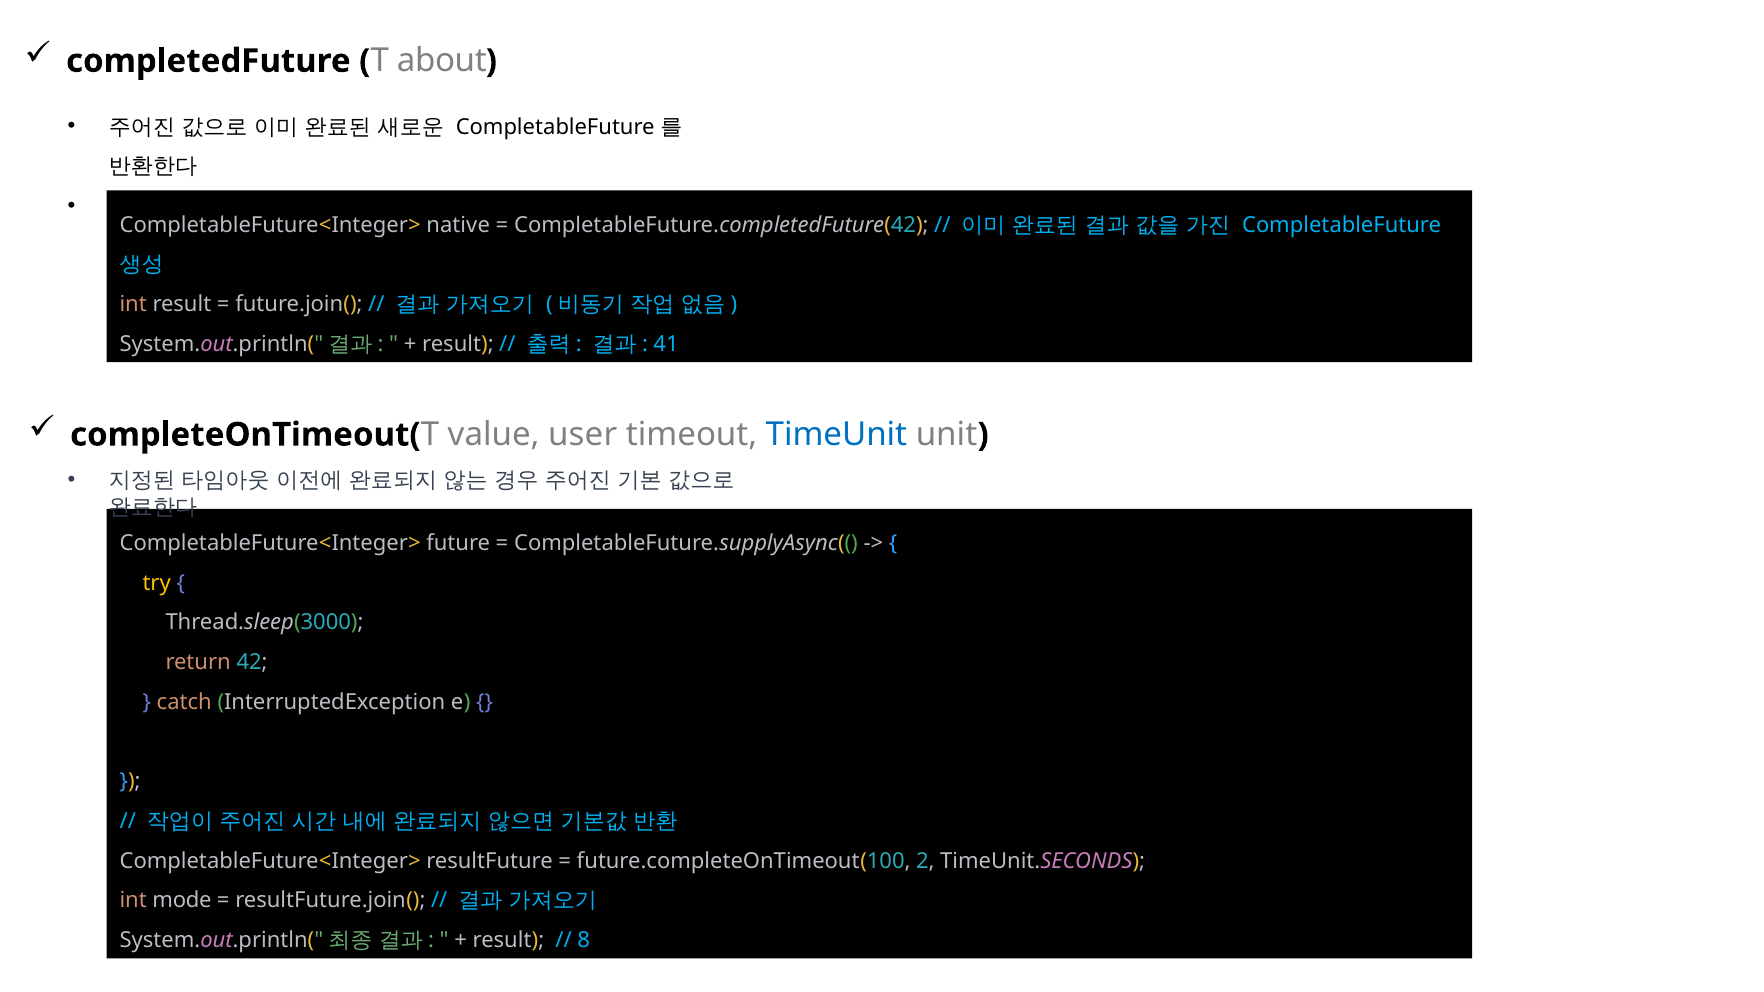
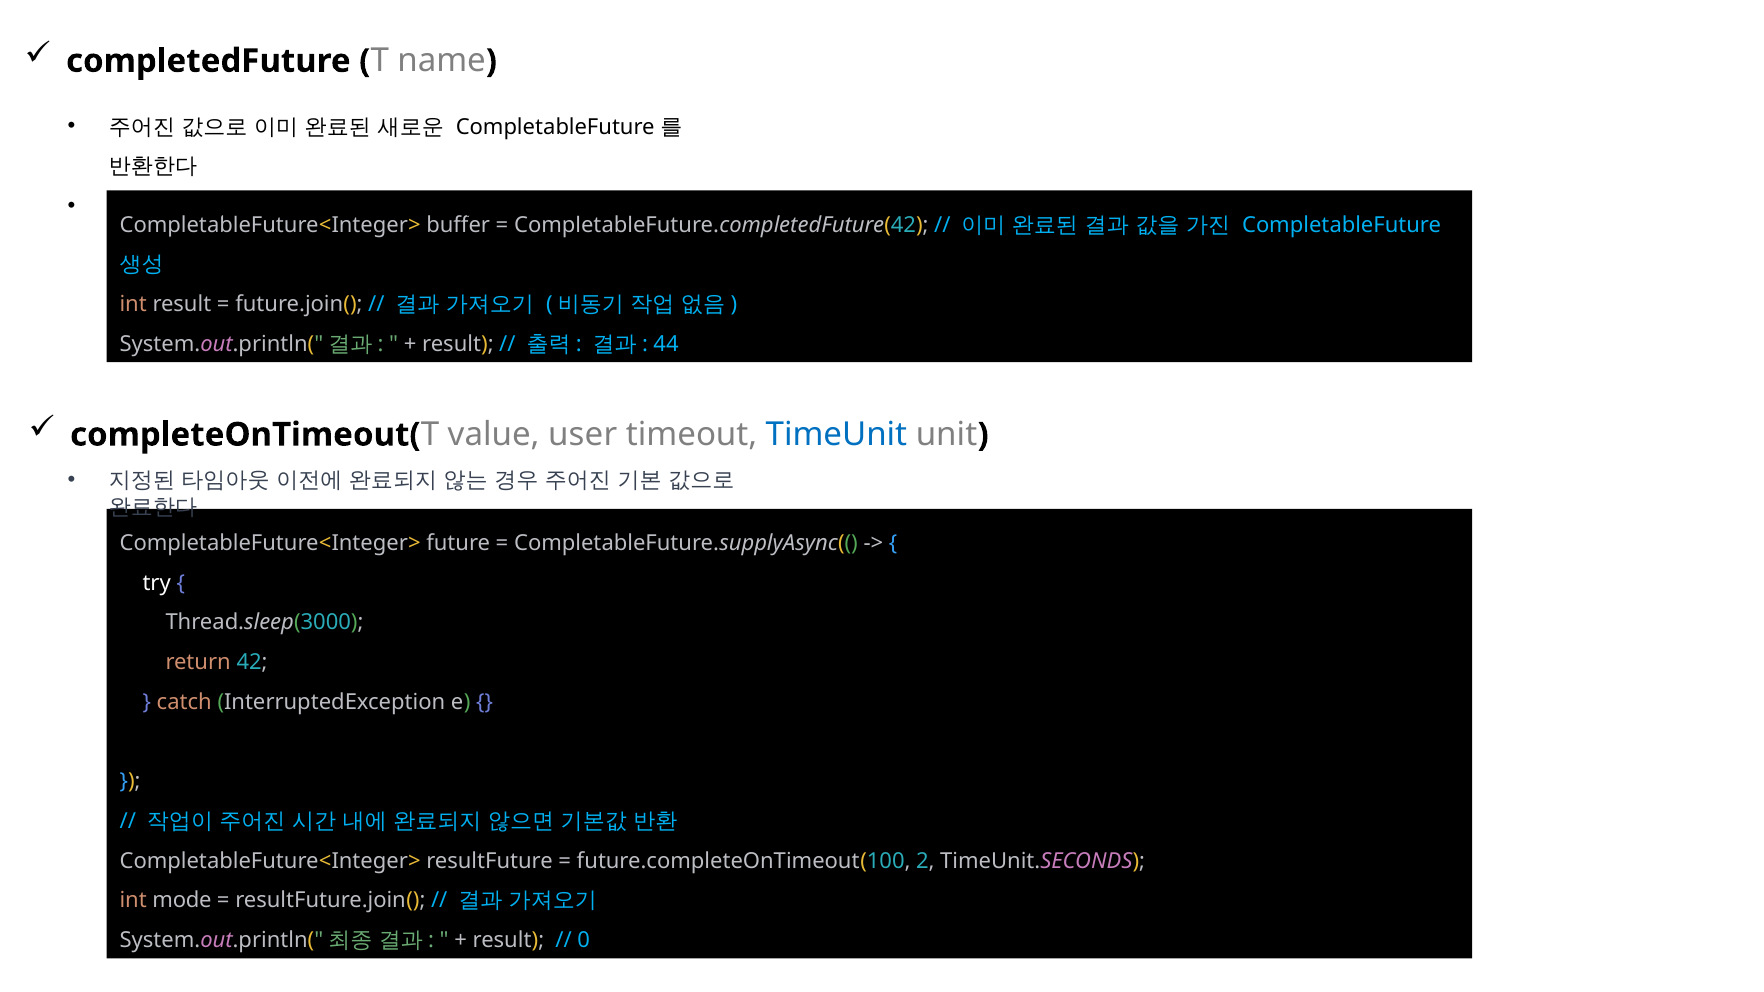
about: about -> name
native: native -> buffer
41: 41 -> 44
try colour: yellow -> white
8: 8 -> 0
